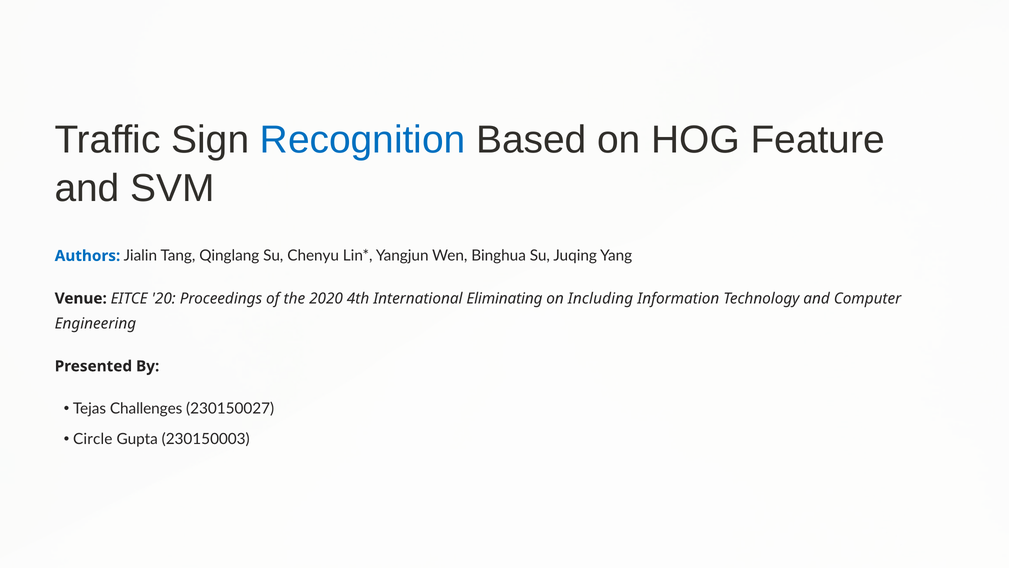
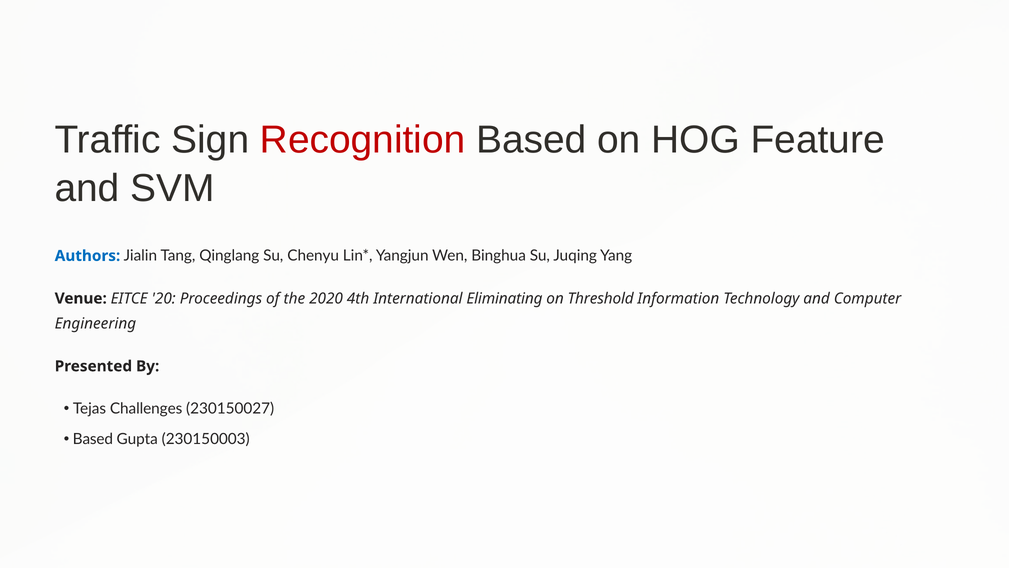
Recognition colour: blue -> red
Including: Including -> Threshold
Circle at (93, 439): Circle -> Based
